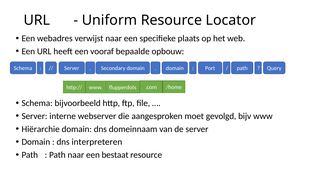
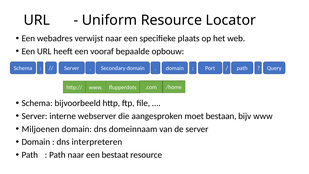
gevolgd: gevolgd -> bestaan
Hiërarchie: Hiërarchie -> Miljoenen
